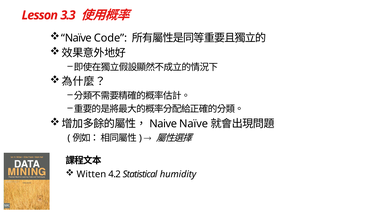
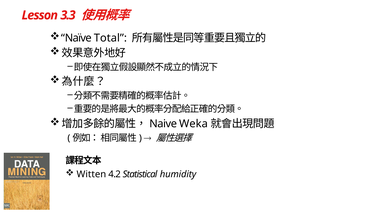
Code: Code -> Total
Naïve at (194, 123): Naïve -> Weka
